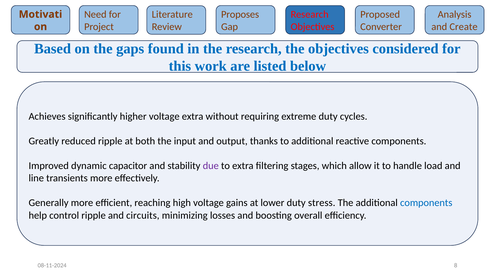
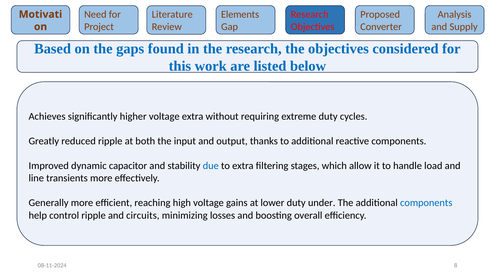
Proposes: Proposes -> Elements
Create: Create -> Supply
due colour: purple -> blue
stress: stress -> under
